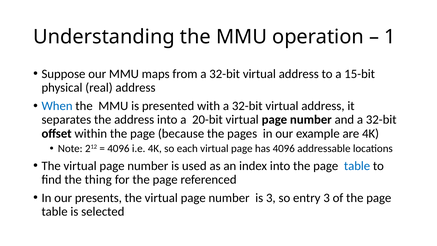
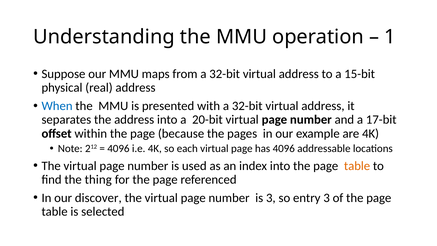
and a 32-bit: 32-bit -> 17-bit
table at (357, 166) colour: blue -> orange
presents: presents -> discover
